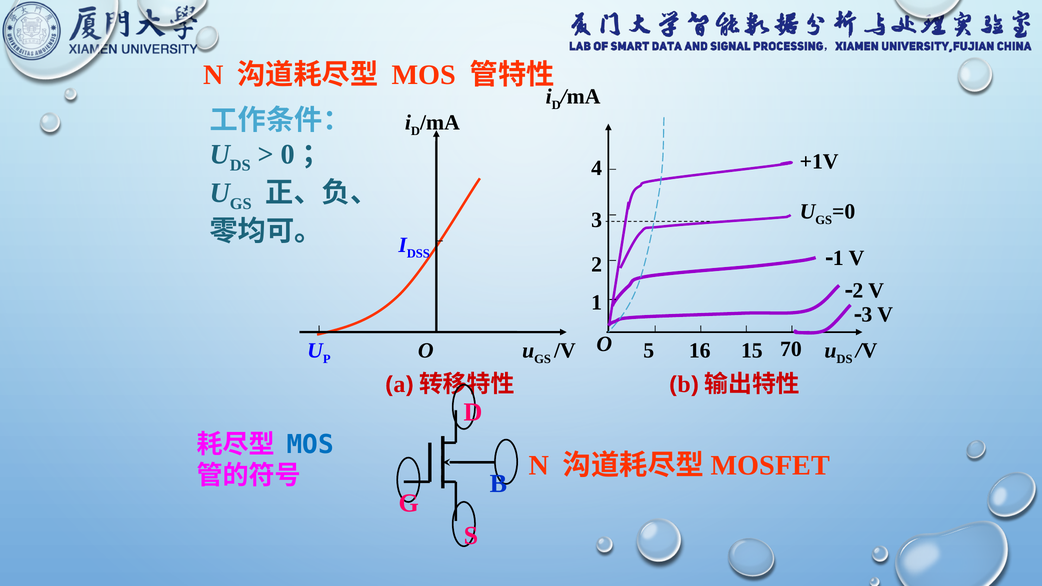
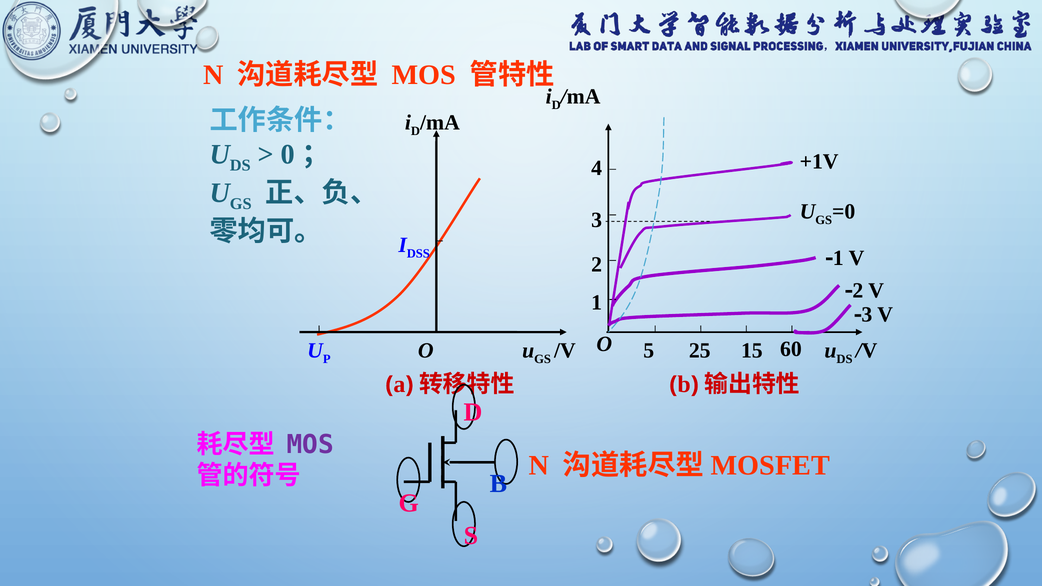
16: 16 -> 25
70: 70 -> 60
MOS at (310, 445) colour: blue -> purple
